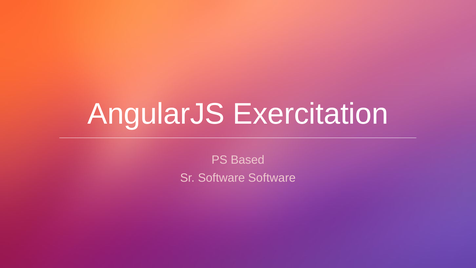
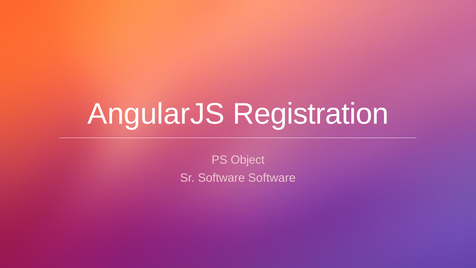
Exercitation: Exercitation -> Registration
Based: Based -> Object
